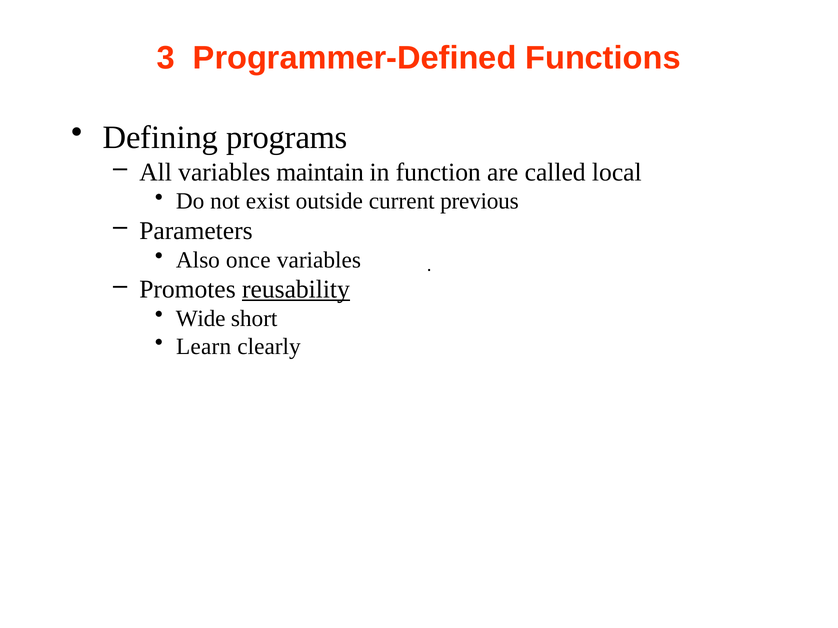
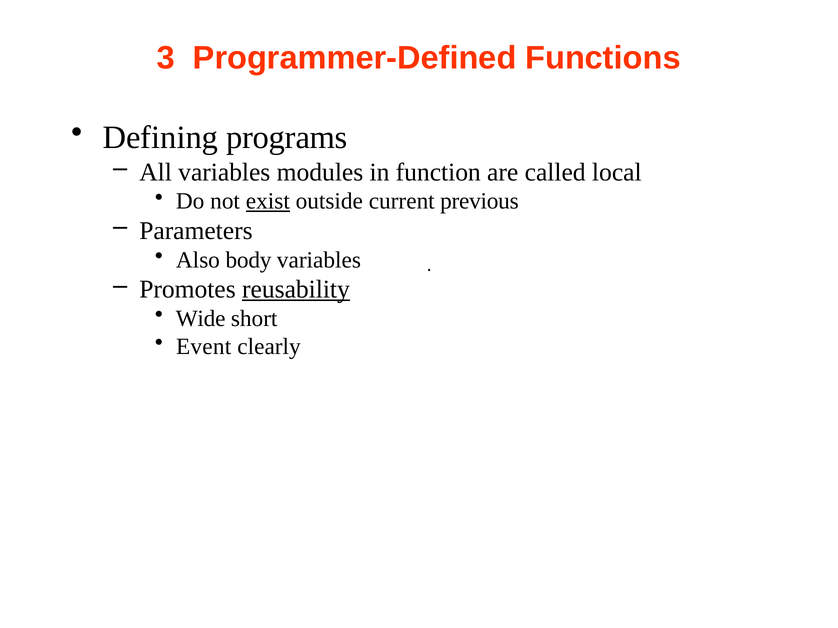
maintain: maintain -> modules
exist underline: none -> present
once: once -> body
Learn: Learn -> Event
